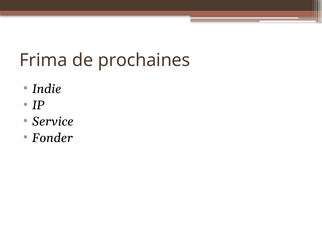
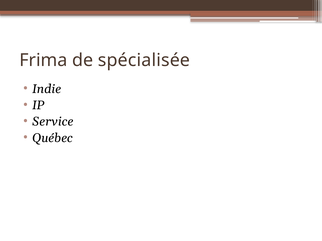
prochaines: prochaines -> spécialisée
Fonder: Fonder -> Québec
